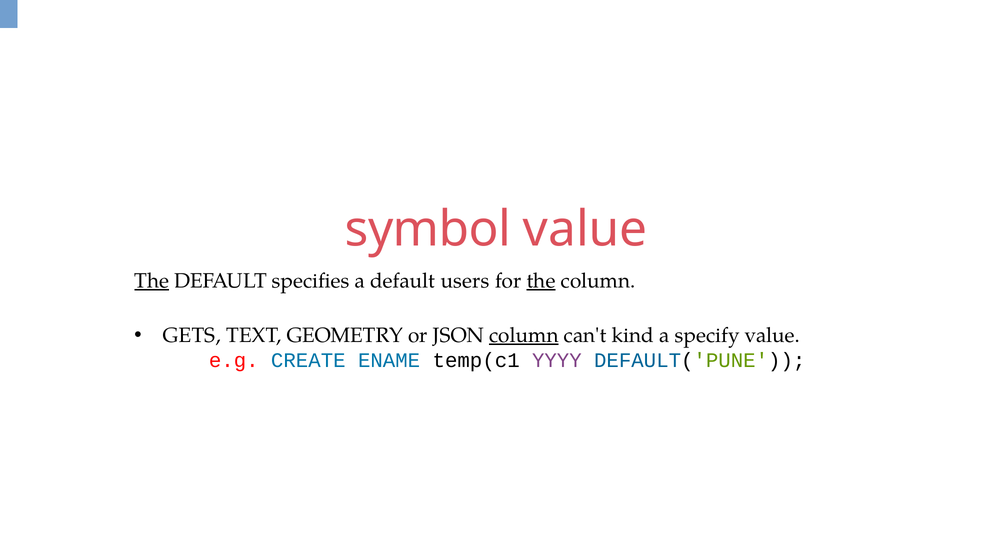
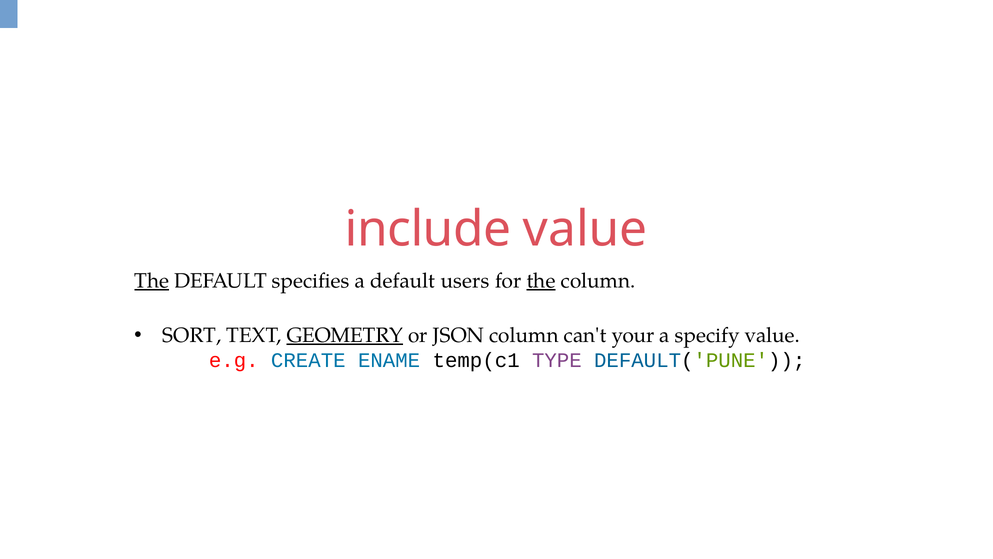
symbol: symbol -> include
GETS: GETS -> SORT
GEOMETRY underline: none -> present
column at (524, 335) underline: present -> none
kind: kind -> your
YYYY: YYYY -> TYPE
